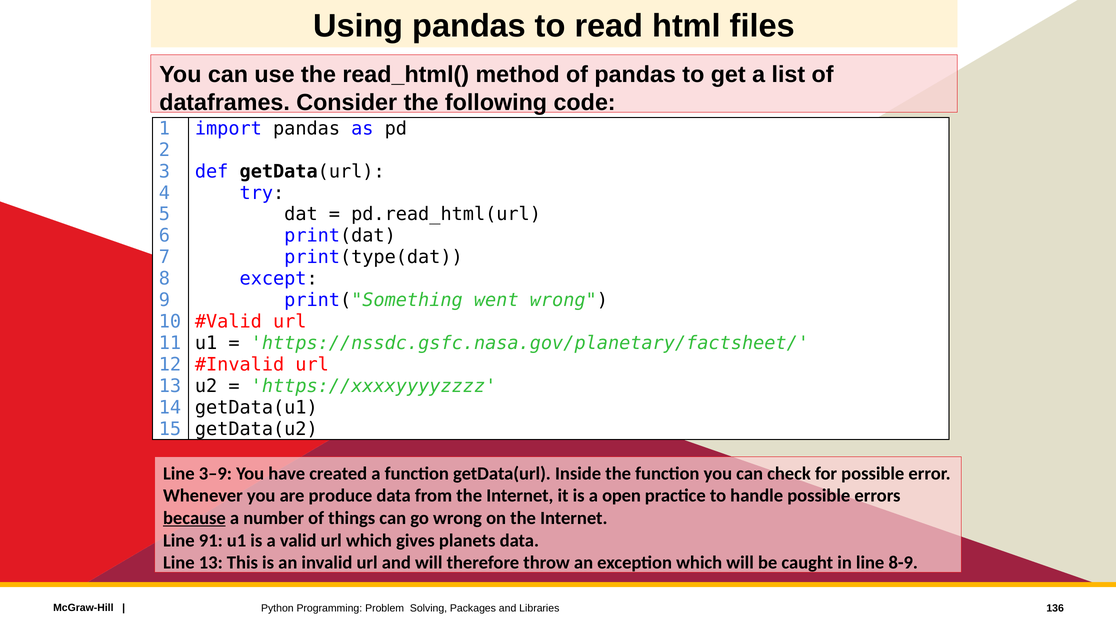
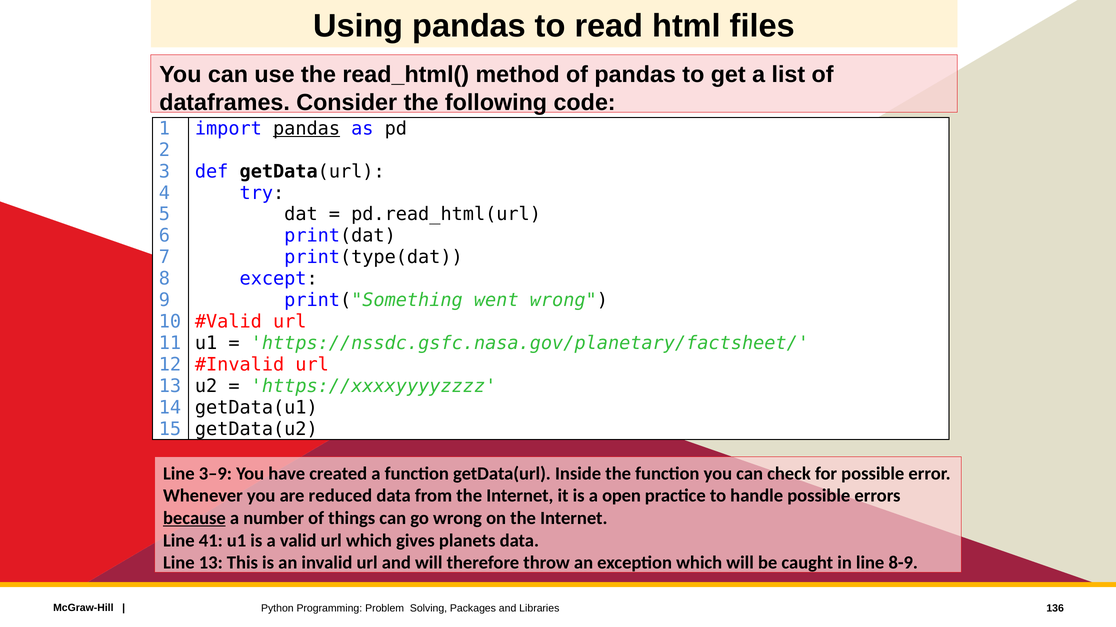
pandas at (307, 129) underline: none -> present
produce: produce -> reduced
91: 91 -> 41
